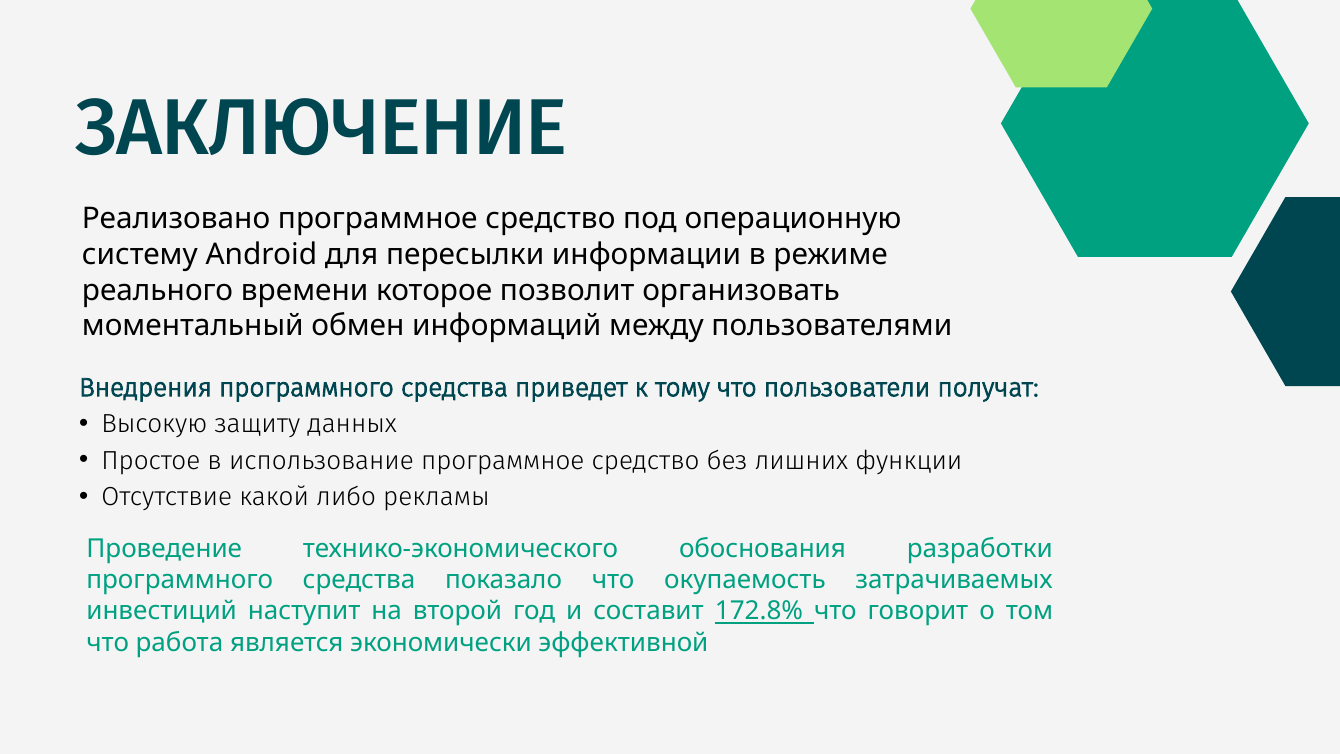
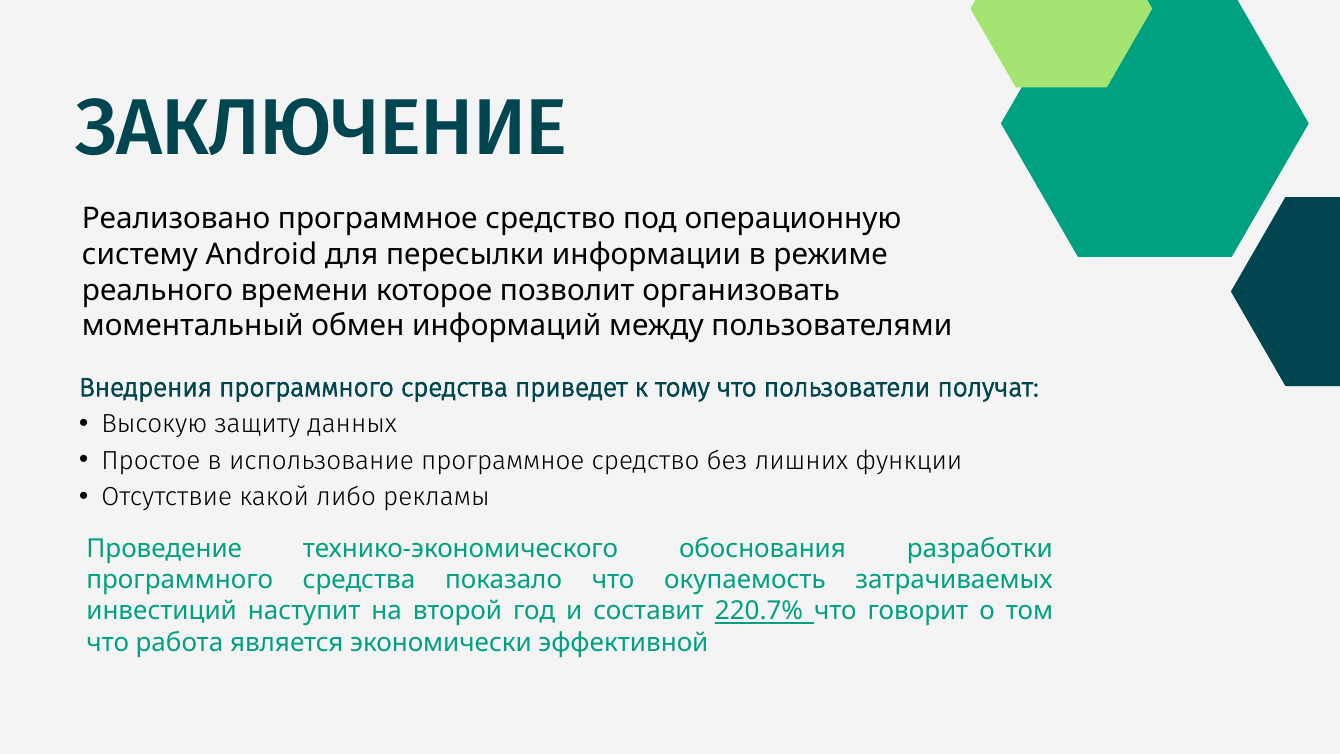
172.8%: 172.8% -> 220.7%
